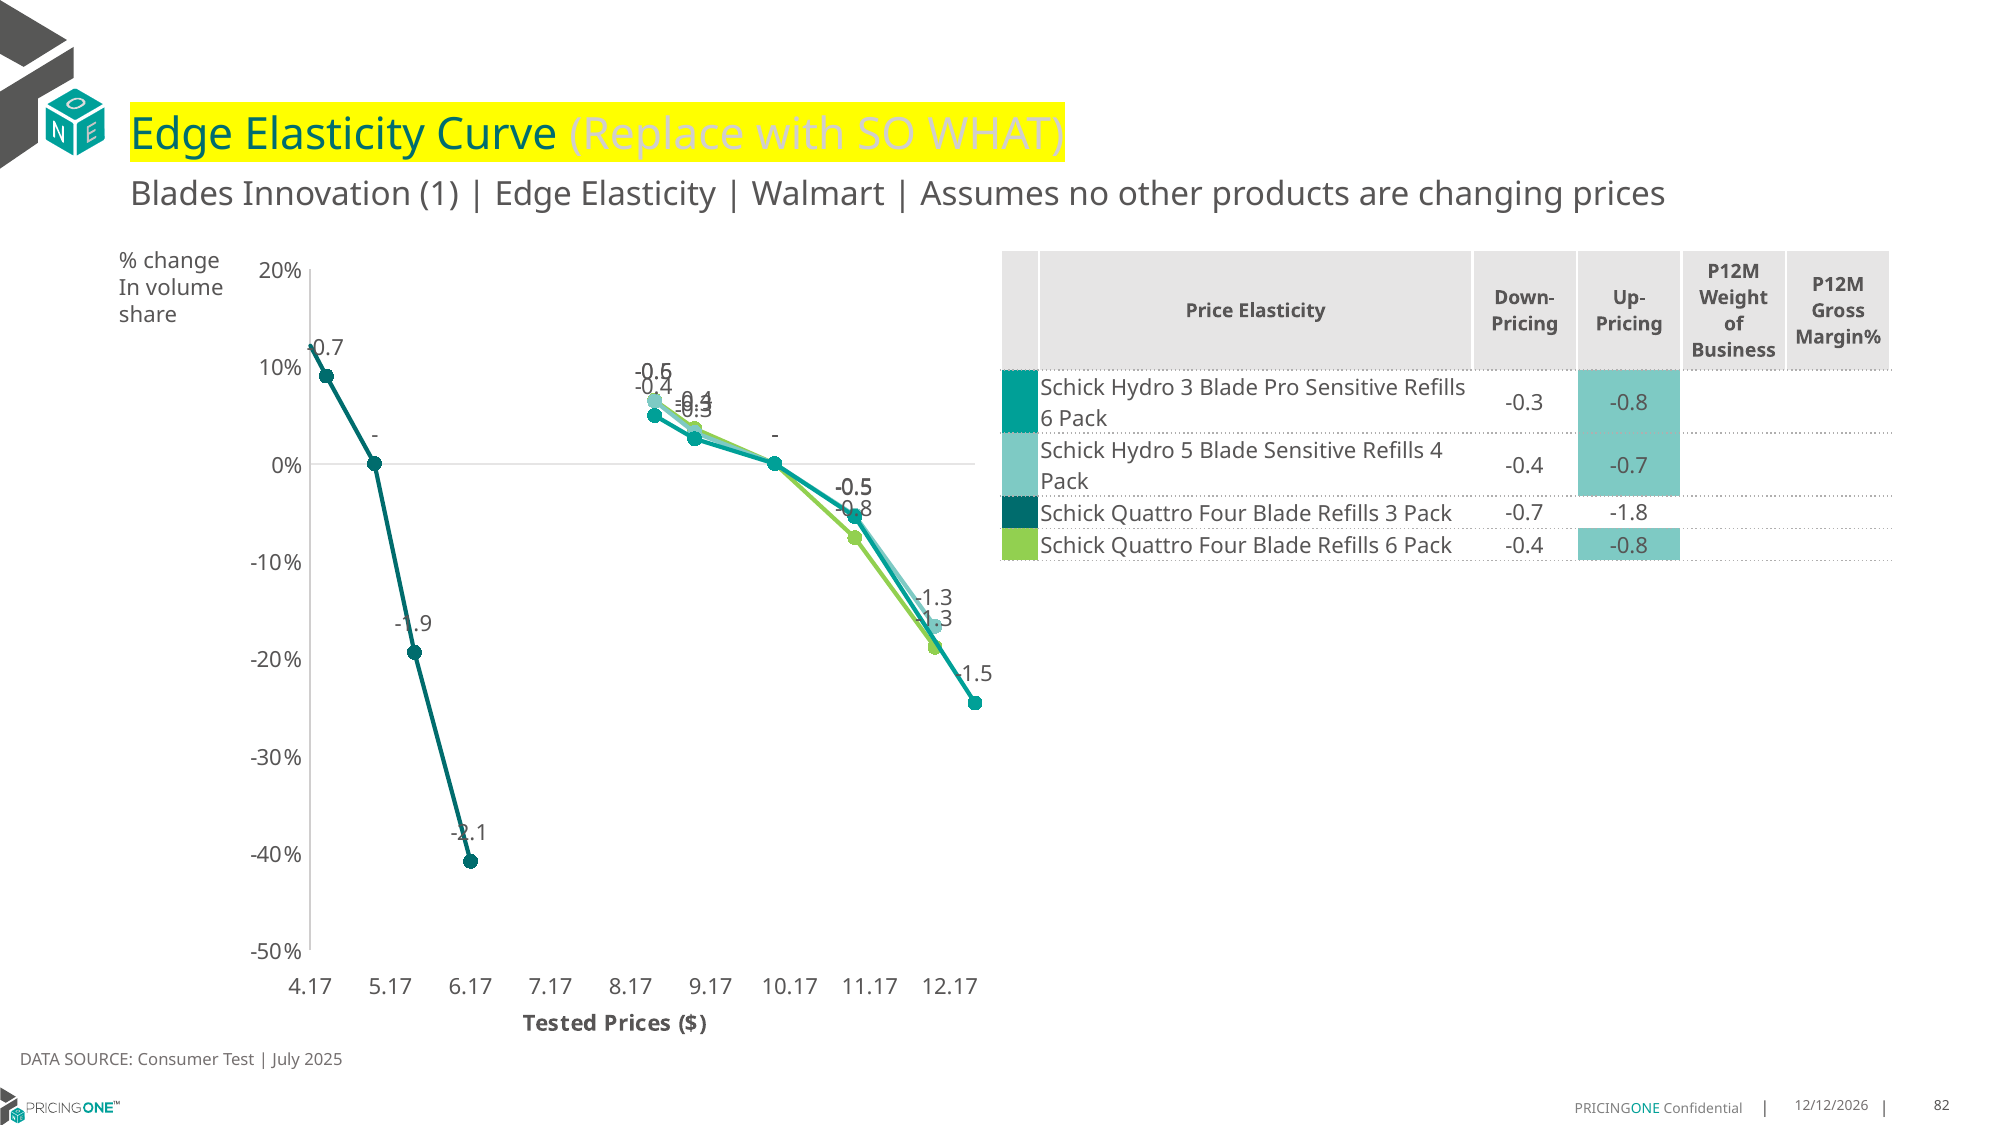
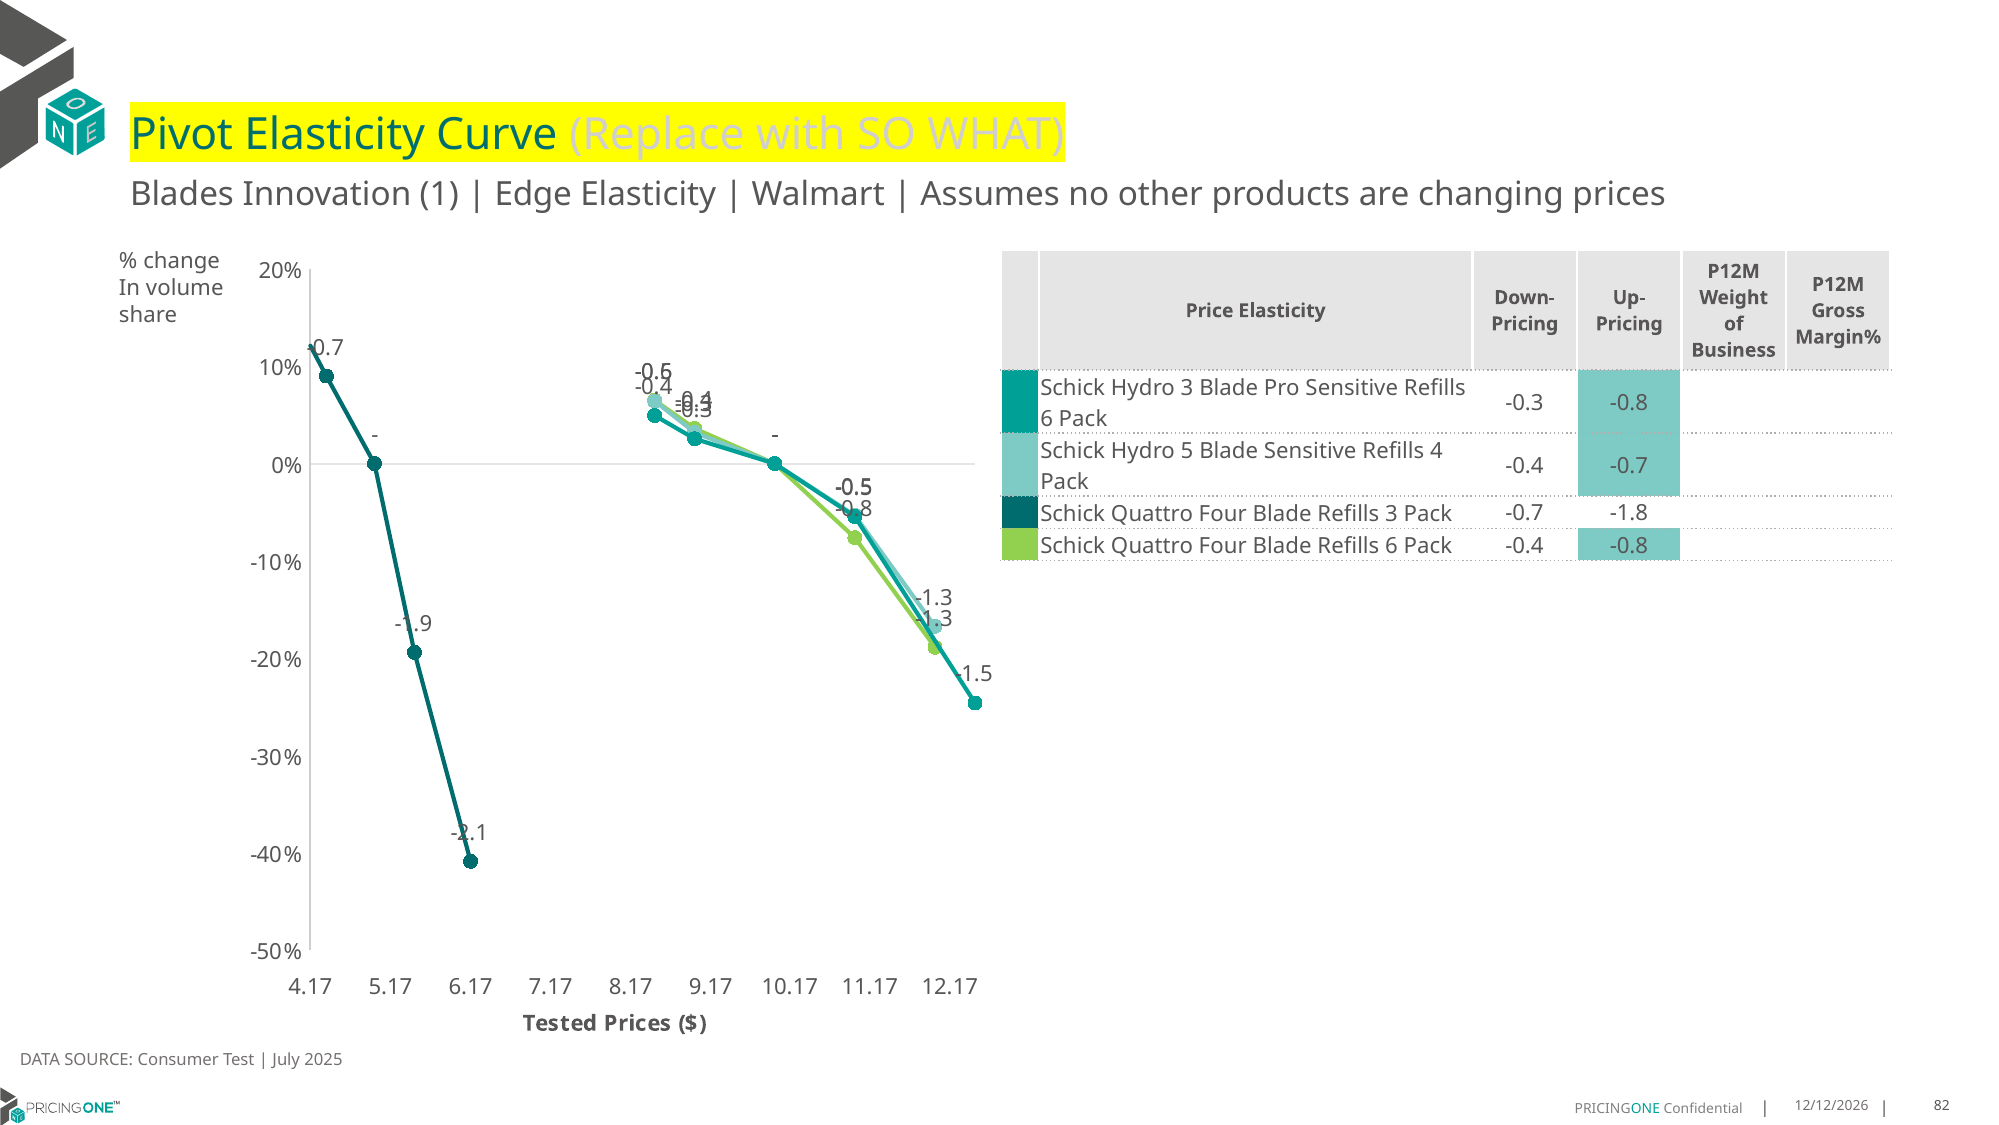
Edge at (182, 134): Edge -> Pivot
